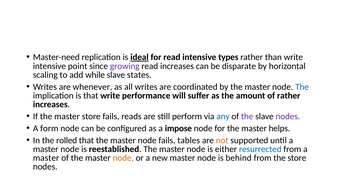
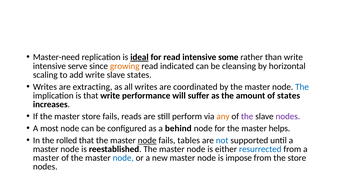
types: types -> some
point: point -> serve
growing colour: purple -> orange
read increases: increases -> indicated
disparate: disparate -> cleansing
add while: while -> write
whenever: whenever -> extracting
of rather: rather -> states
any colour: blue -> orange
form: form -> most
impose: impose -> behind
node at (147, 141) underline: none -> present
not colour: orange -> blue
node at (123, 158) colour: orange -> blue
behind: behind -> impose
